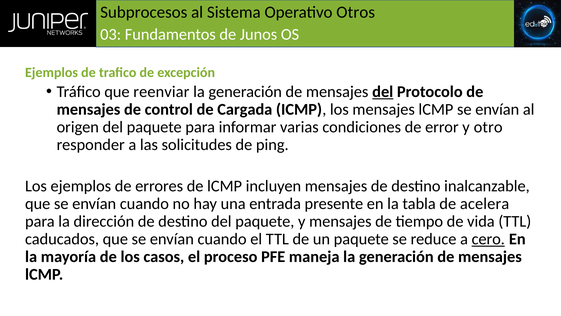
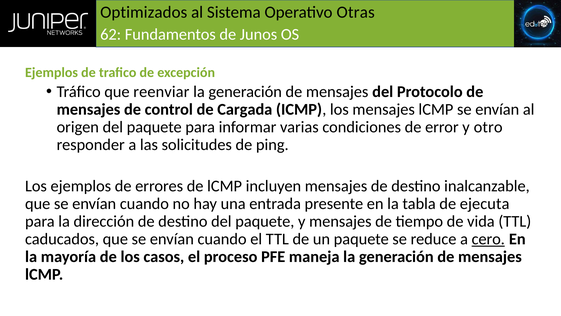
Subprocesos: Subprocesos -> Optimizados
Otros: Otros -> Otras
03: 03 -> 62
del at (383, 92) underline: present -> none
acelera: acelera -> ejecuta
